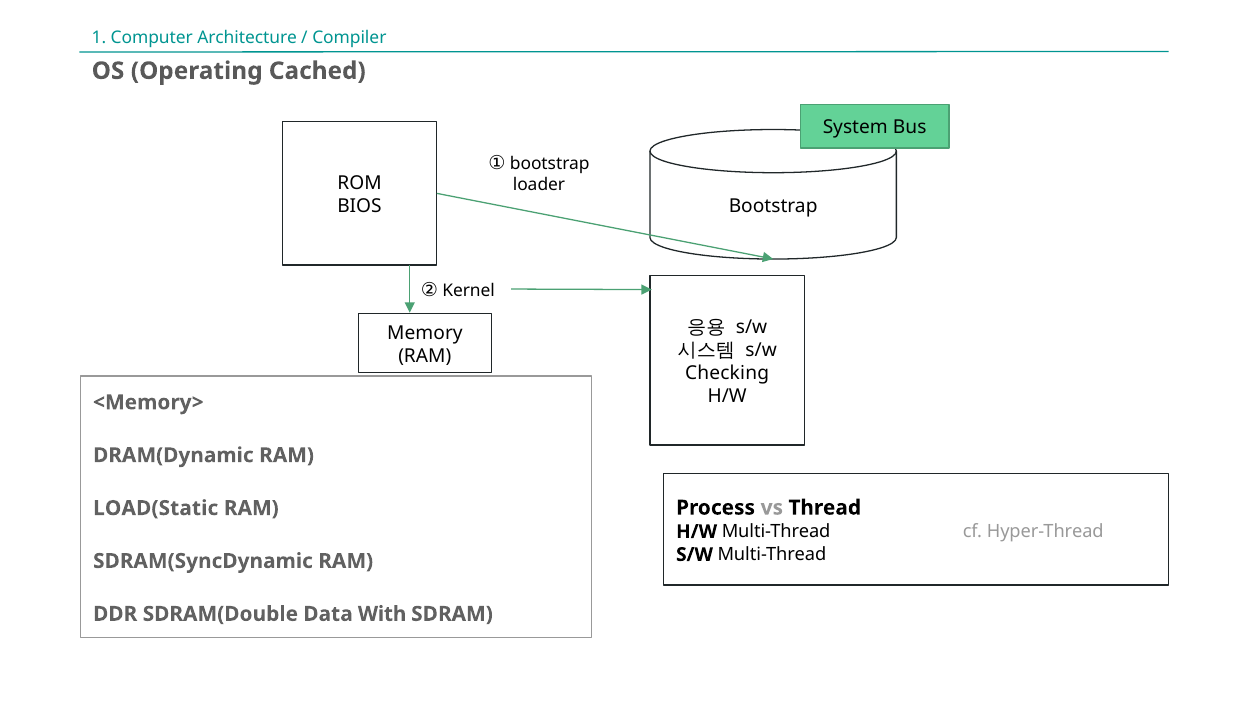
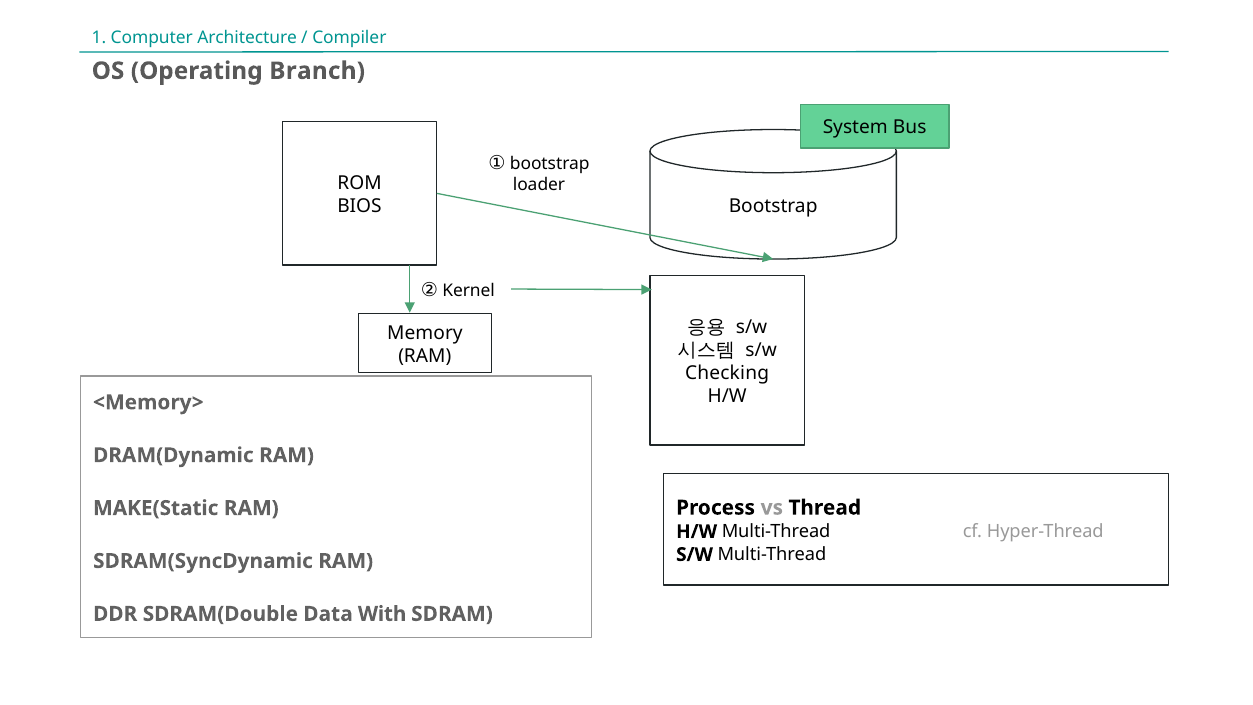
Cached: Cached -> Branch
LOAD(Static: LOAD(Static -> MAKE(Static
